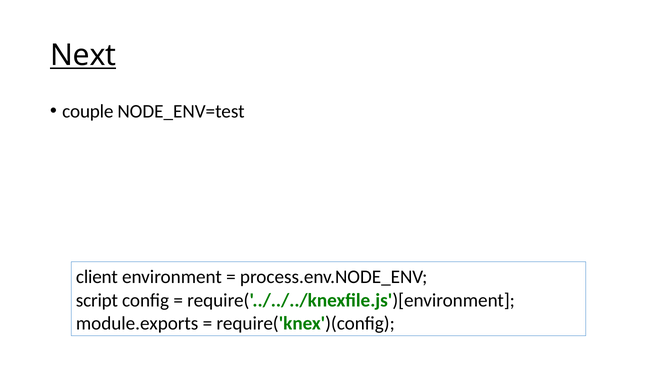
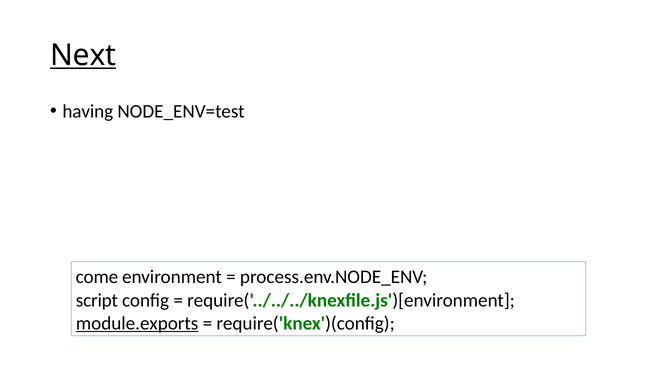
couple: couple -> having
client: client -> come
module.exports underline: none -> present
